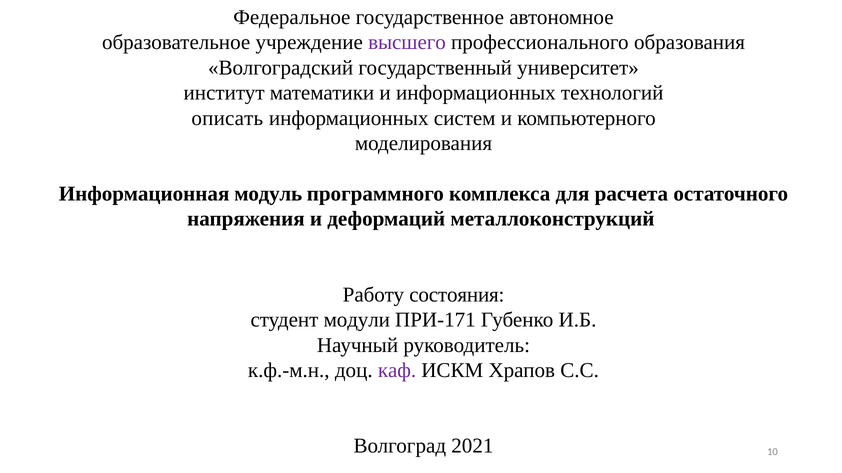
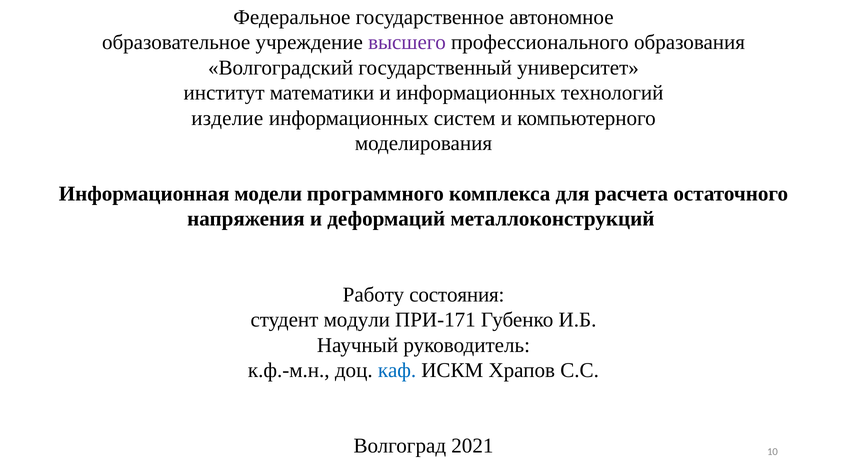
описать: описать -> изделие
модуль: модуль -> модели
каф colour: purple -> blue
